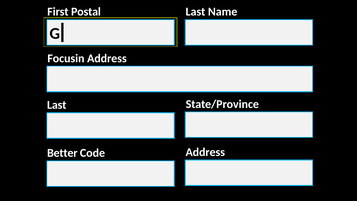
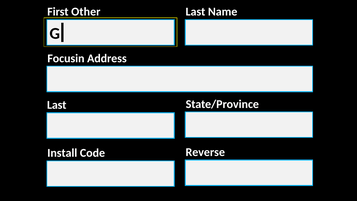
Postal: Postal -> Other
Better: Better -> Install
Code Address: Address -> Reverse
